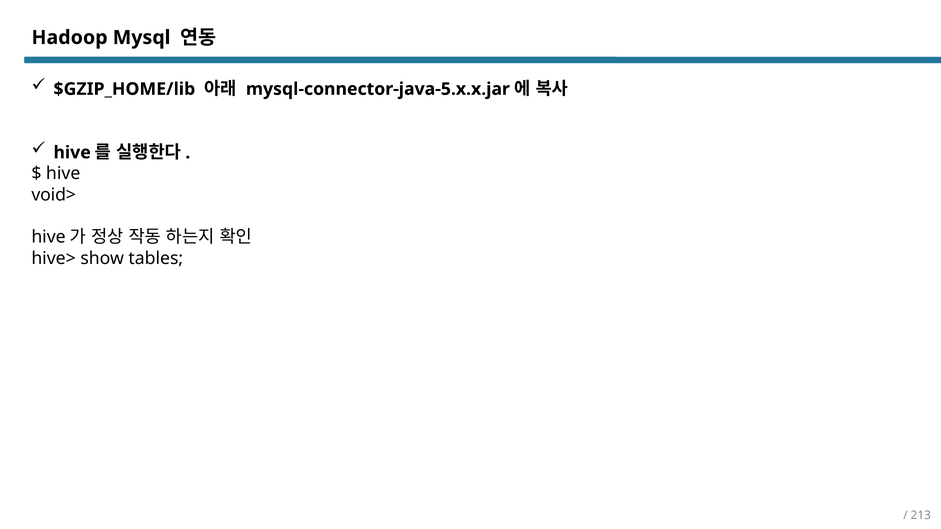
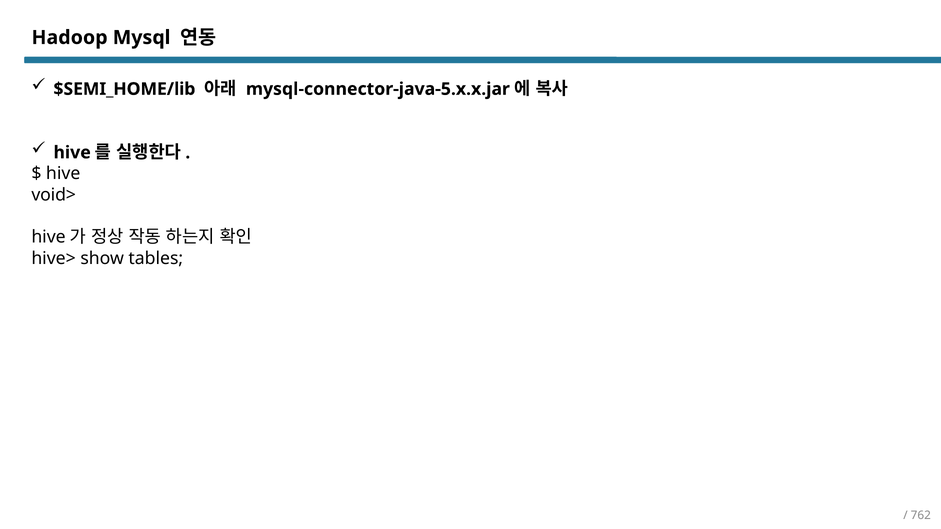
$GZIP_HOME/lib: $GZIP_HOME/lib -> $SEMI_HOME/lib
213: 213 -> 762
